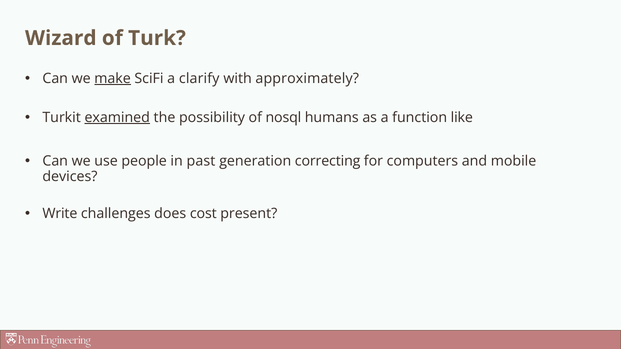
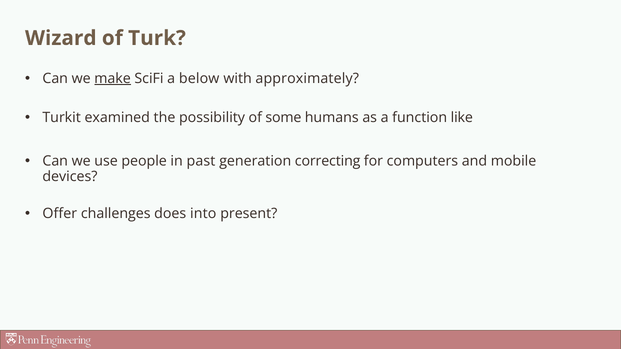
clarify: clarify -> below
examined underline: present -> none
nosql: nosql -> some
Write: Write -> Offer
cost: cost -> into
